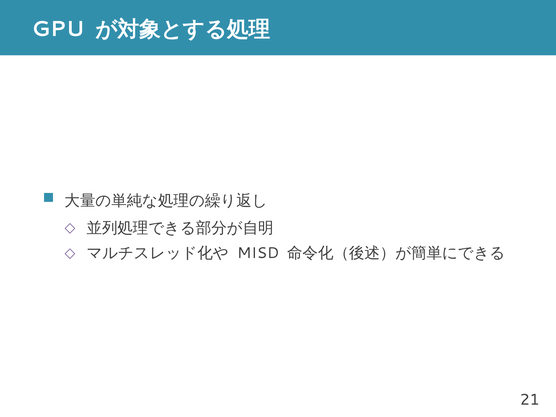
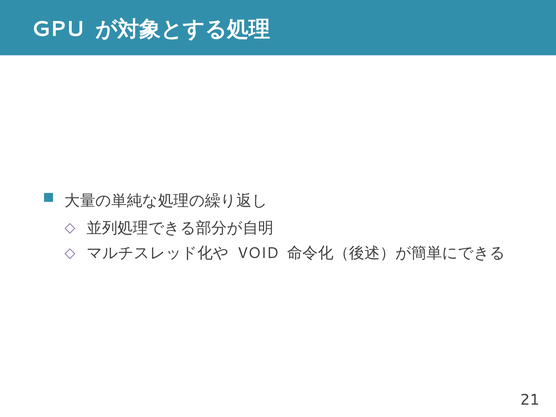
MISD: MISD -> VOID
